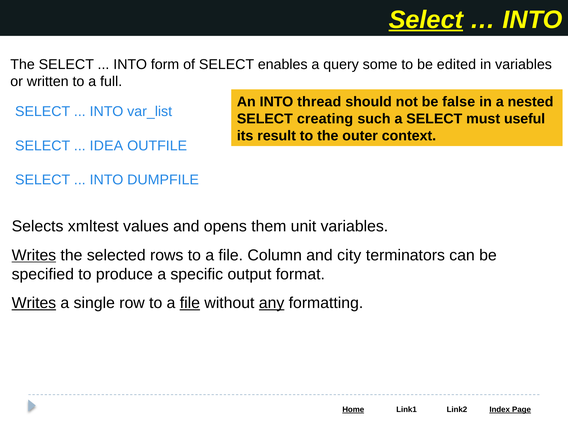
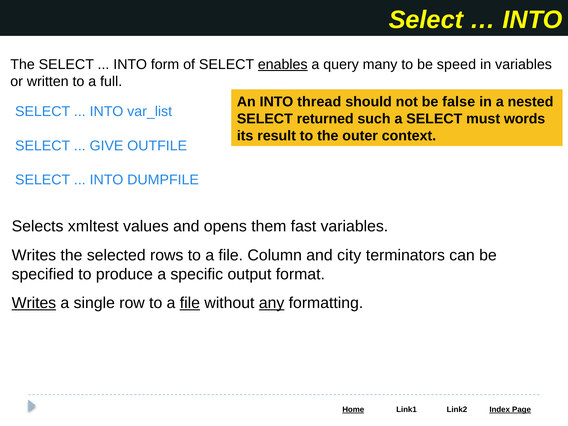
Select at (426, 20) underline: present -> none
enables underline: none -> present
some: some -> many
edited: edited -> speed
creating: creating -> returned
useful: useful -> words
IDEA: IDEA -> GIVE
unit: unit -> fast
Writes at (34, 255) underline: present -> none
